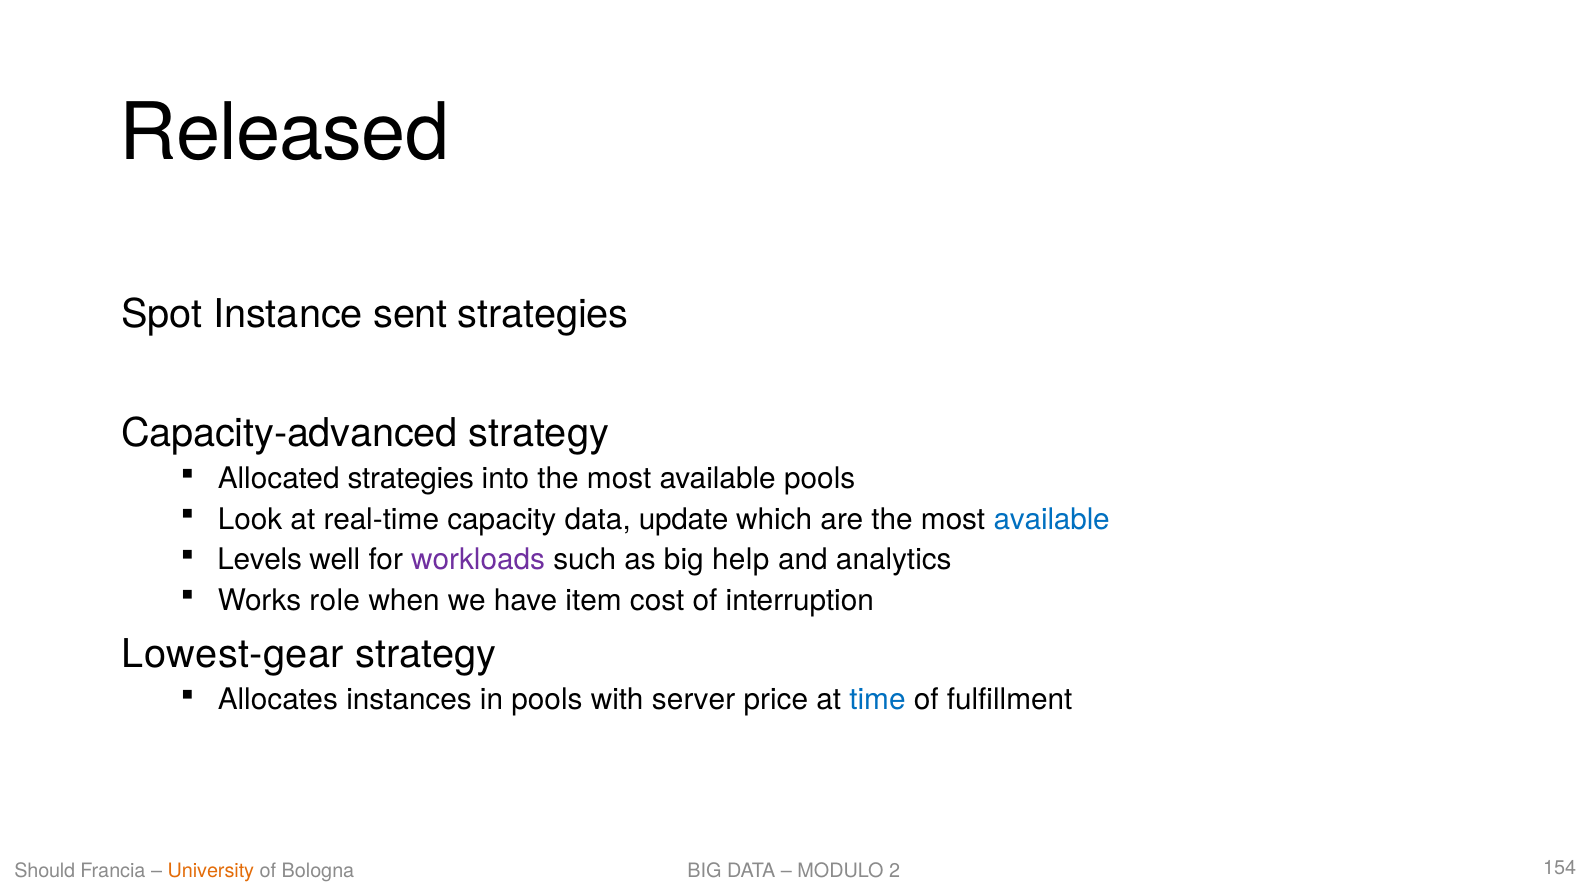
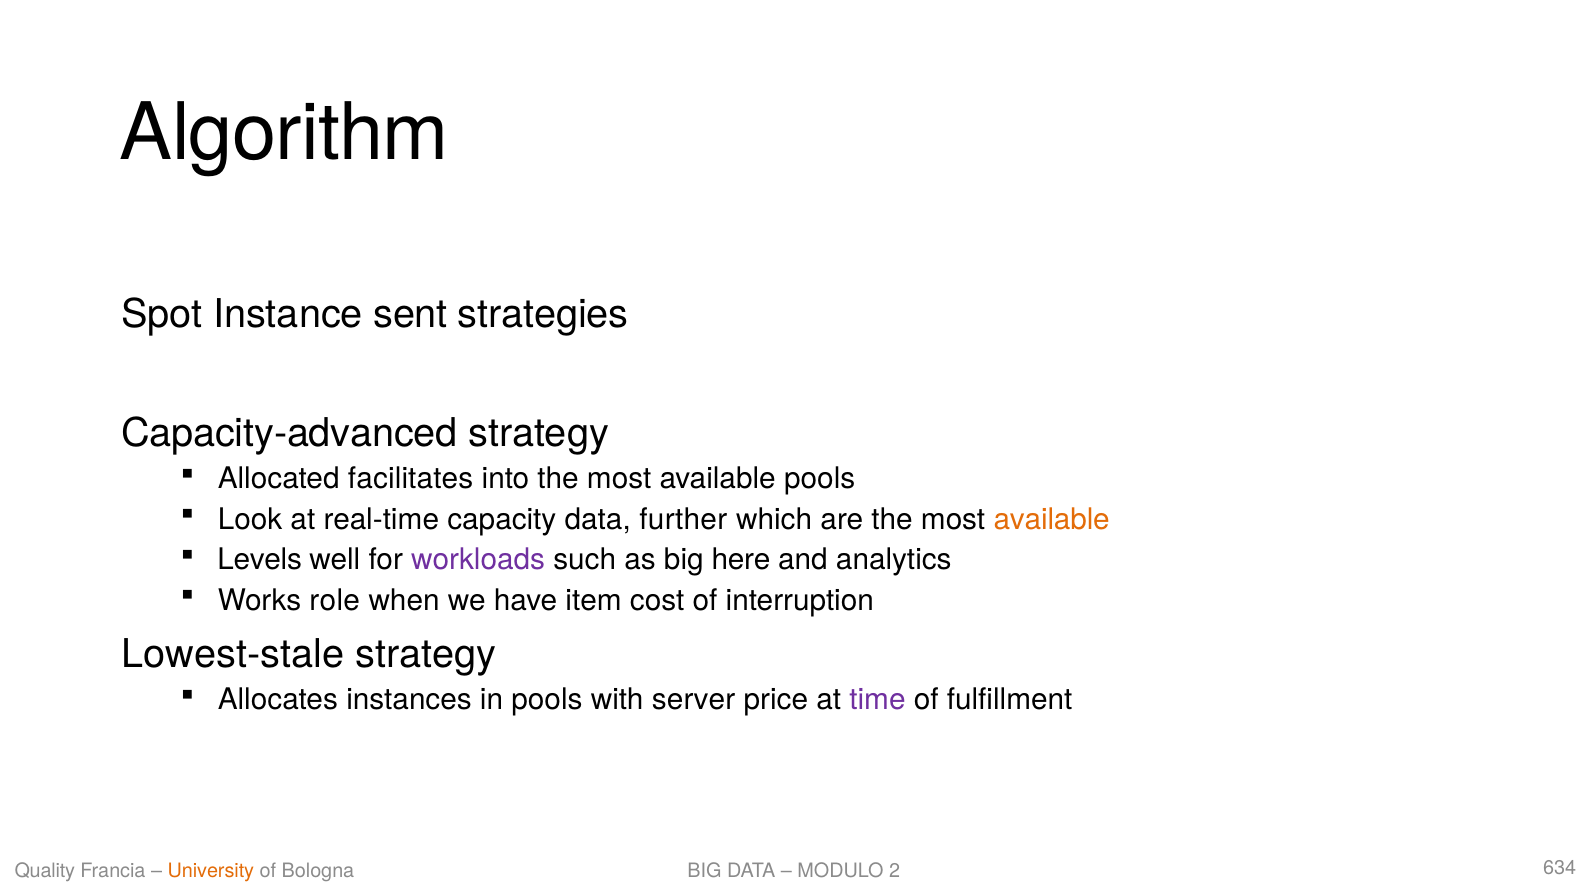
Released: Released -> Algorithm
Allocated strategies: strategies -> facilitates
update: update -> further
available at (1052, 520) colour: blue -> orange
help: help -> here
Lowest-gear: Lowest-gear -> Lowest-stale
time colour: blue -> purple
Should: Should -> Quality
154: 154 -> 634
